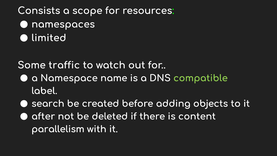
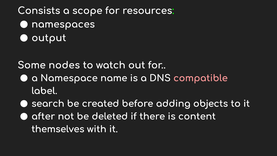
limited: limited -> output
traffic: traffic -> nodes
compatible colour: light green -> pink
parallelism: parallelism -> themselves
